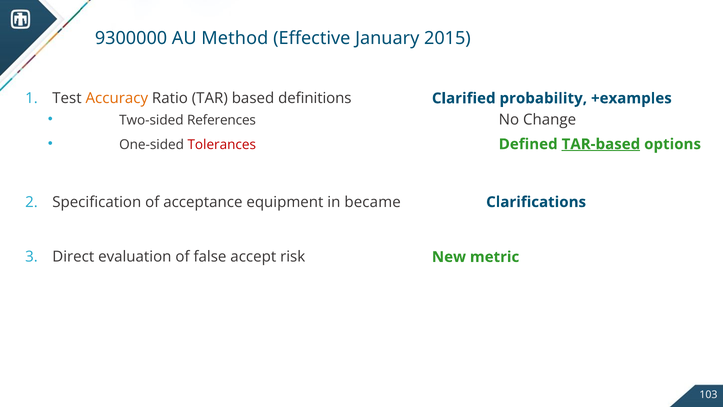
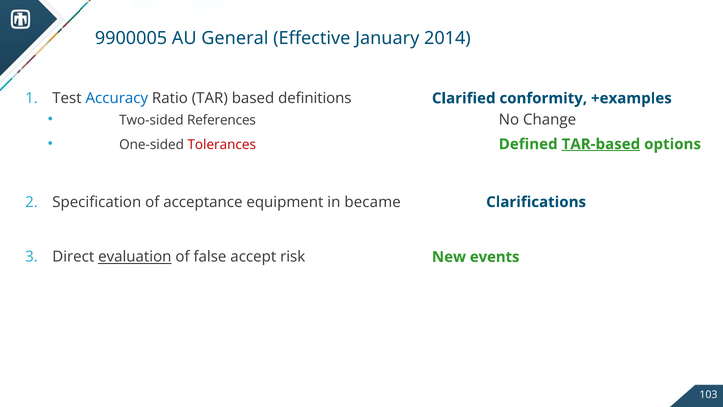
9300000: 9300000 -> 9900005
Method: Method -> General
2015: 2015 -> 2014
Accuracy colour: orange -> blue
probability: probability -> conformity
evaluation underline: none -> present
metric: metric -> events
